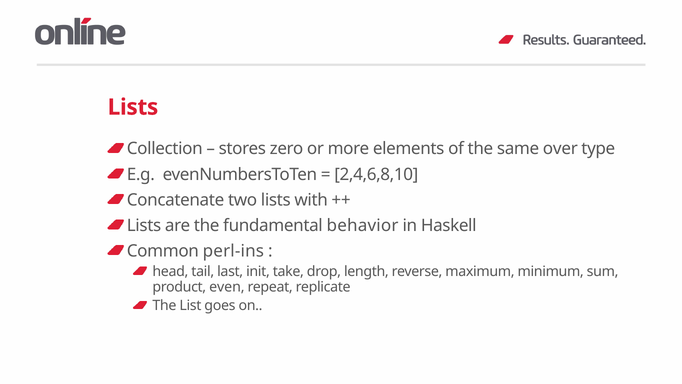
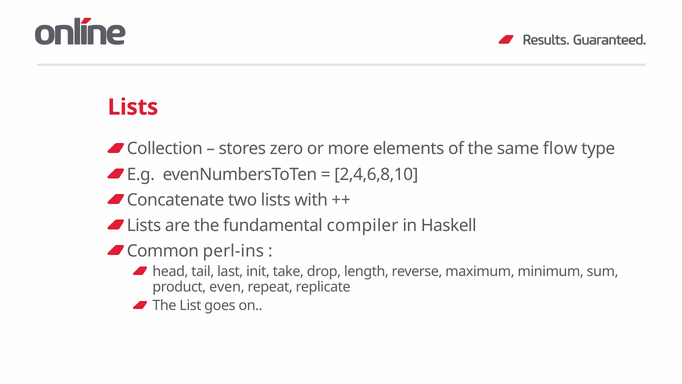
over: over -> flow
behavior: behavior -> compiler
